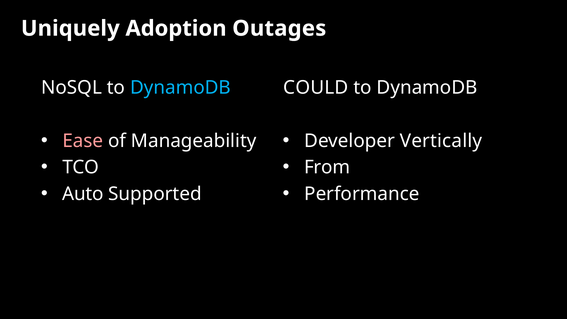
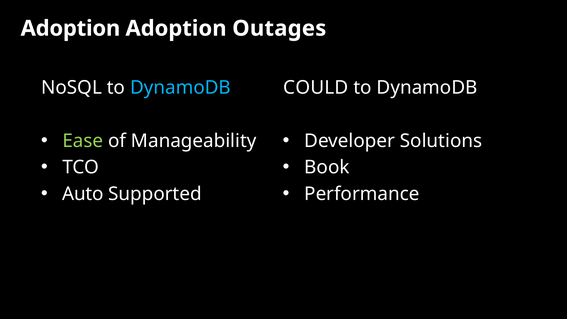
Uniquely at (70, 28): Uniquely -> Adoption
Ease colour: pink -> light green
Vertically: Vertically -> Solutions
From: From -> Book
